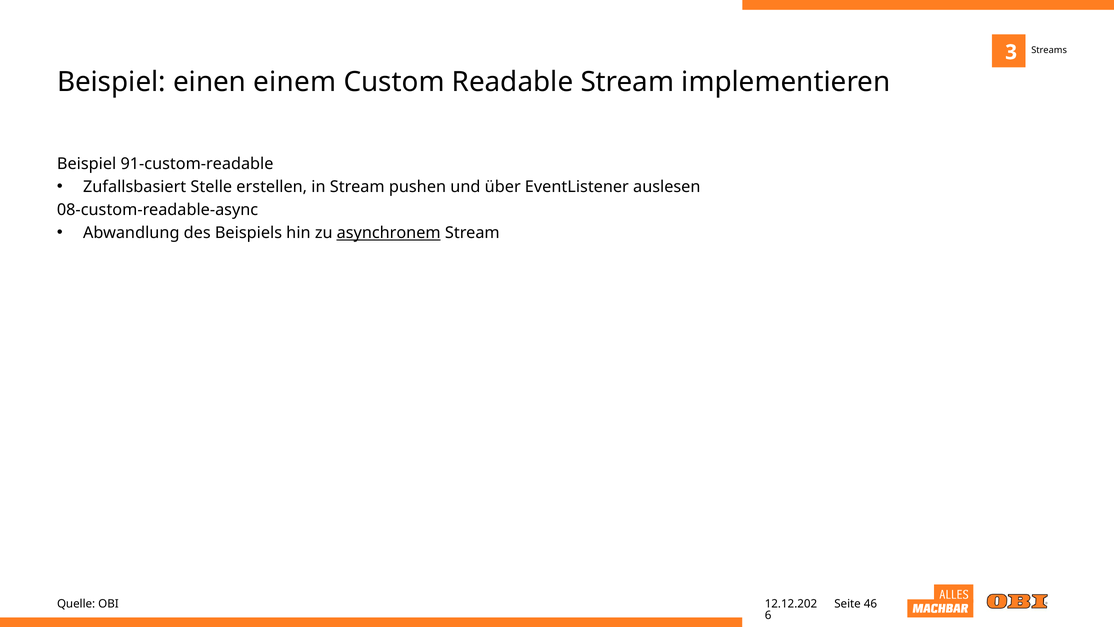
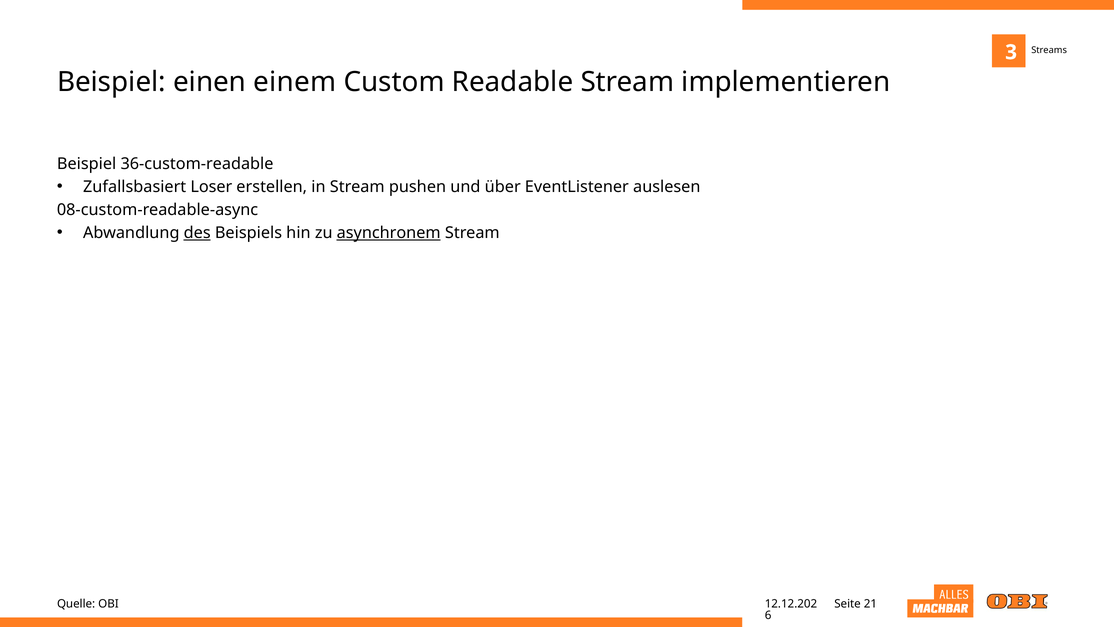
91-custom-readable: 91-custom-readable -> 36-custom-readable
Stelle: Stelle -> Loser
des underline: none -> present
46: 46 -> 21
